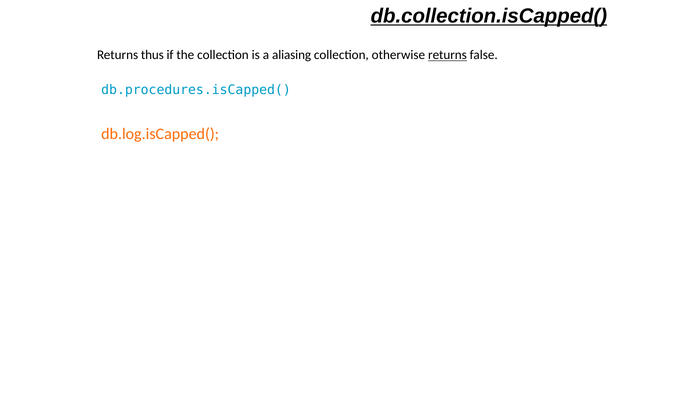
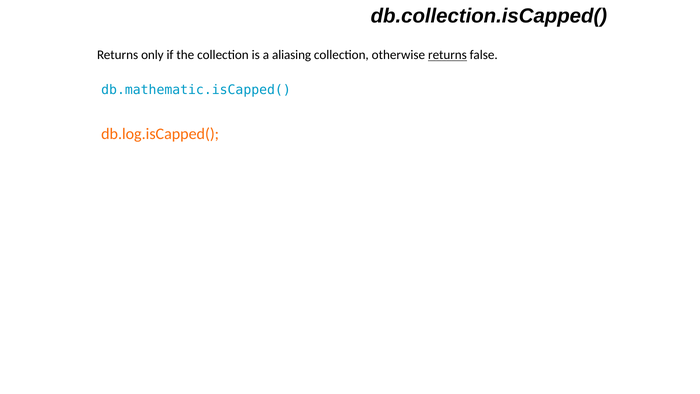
db.collection.isCapped( underline: present -> none
thus: thus -> only
db.procedures.isCapped(: db.procedures.isCapped( -> db.mathematic.isCapped(
